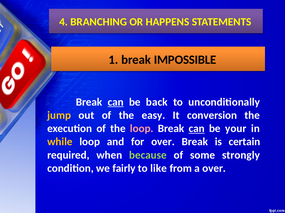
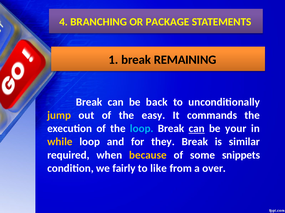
HAPPENS: HAPPENS -> PACKAGE
IMPOSSIBLE: IMPOSSIBLE -> REMAINING
can at (116, 102) underline: present -> none
conversion: conversion -> commands
loop at (142, 129) colour: pink -> light blue
for over: over -> they
certain: certain -> similar
because colour: light green -> yellow
strongly: strongly -> snippets
